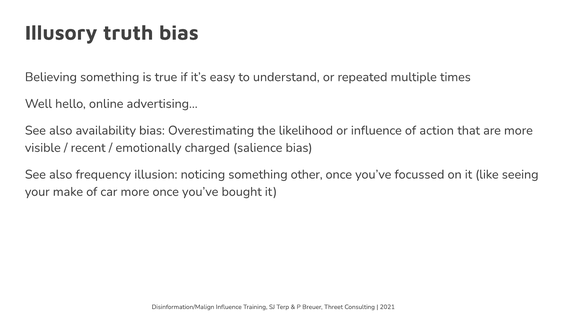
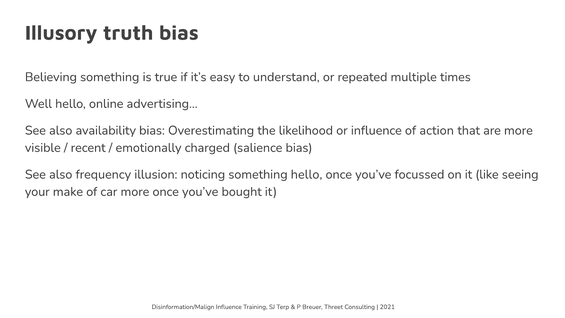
something other: other -> hello
